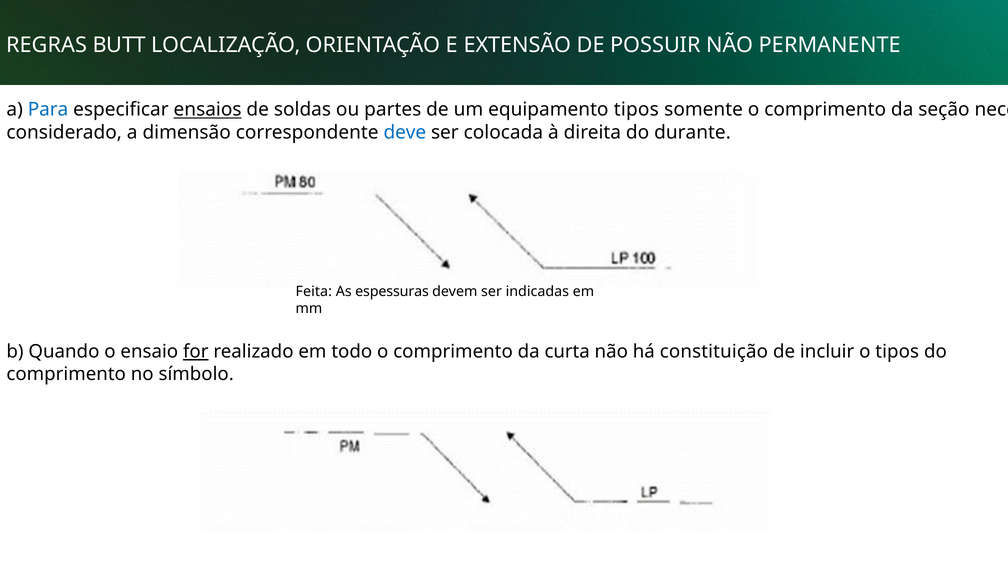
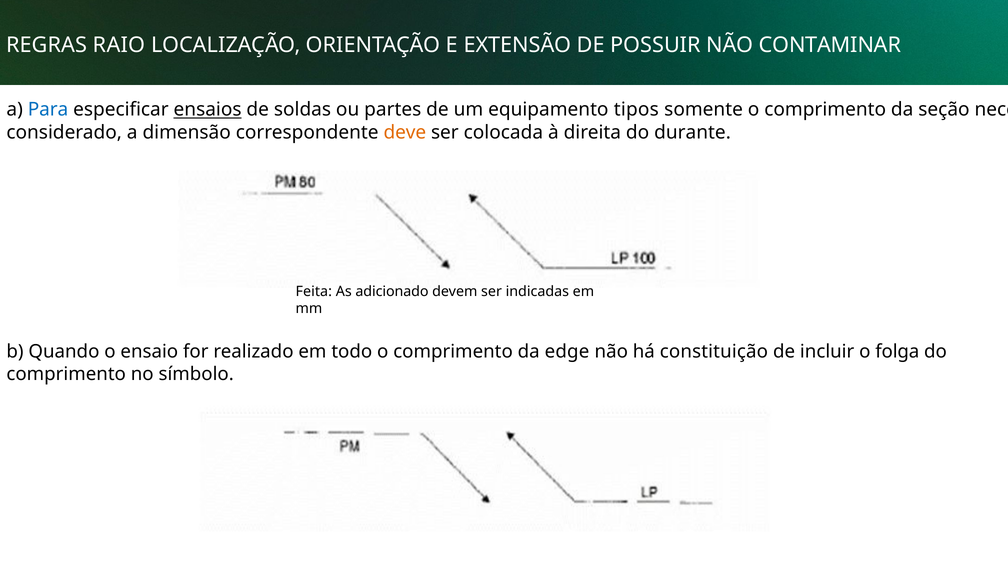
BUTT: BUTT -> RAIO
PERMANENTE: PERMANENTE -> CONTAMINAR
deve colour: blue -> orange
espessuras: espessuras -> adicionado
for underline: present -> none
curta: curta -> edge
o tipos: tipos -> folga
